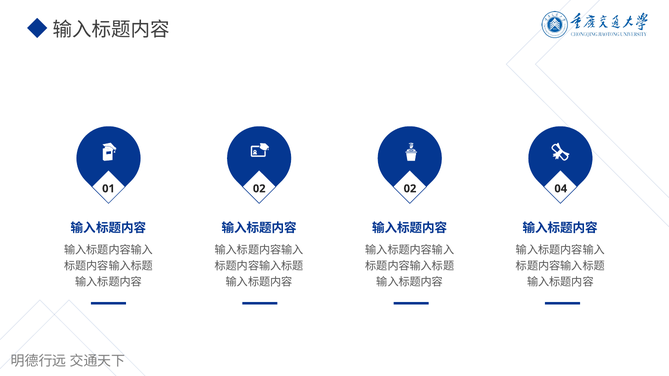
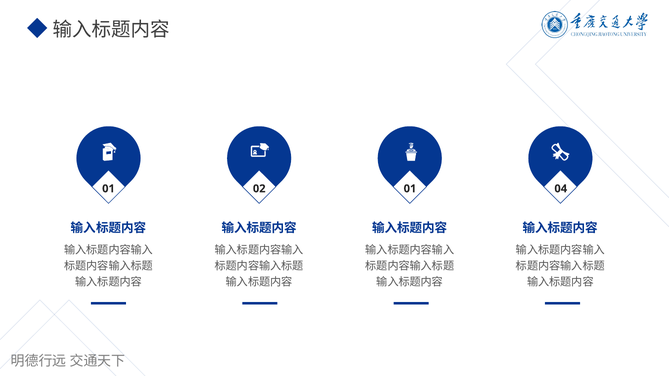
02 02: 02 -> 01
